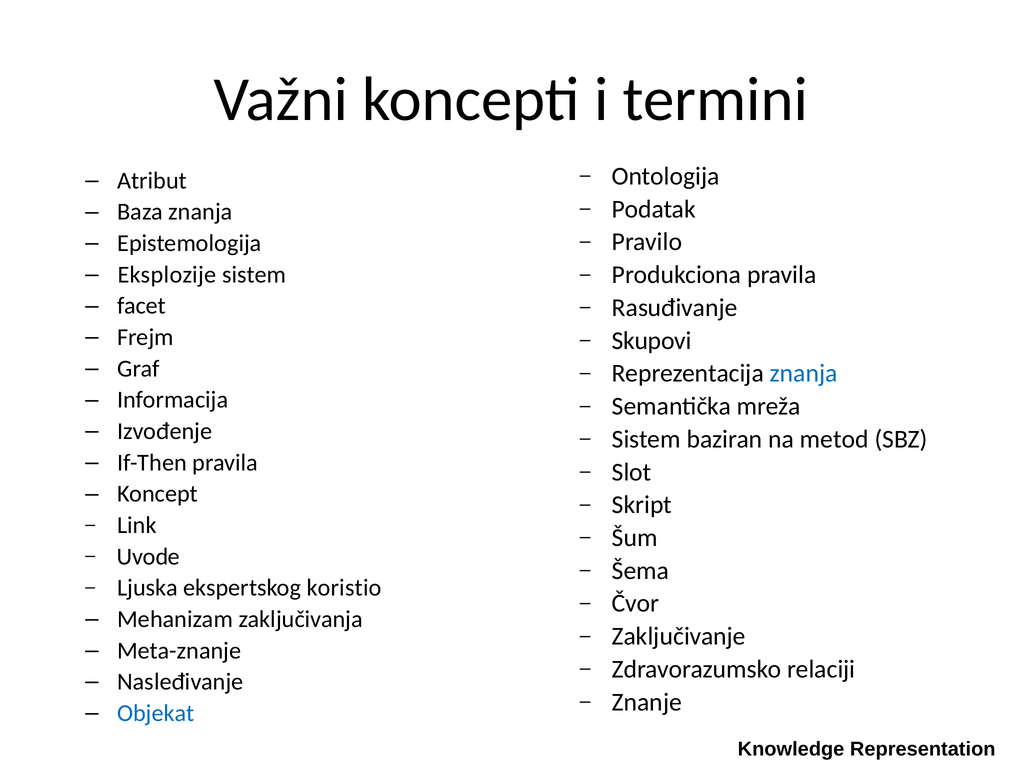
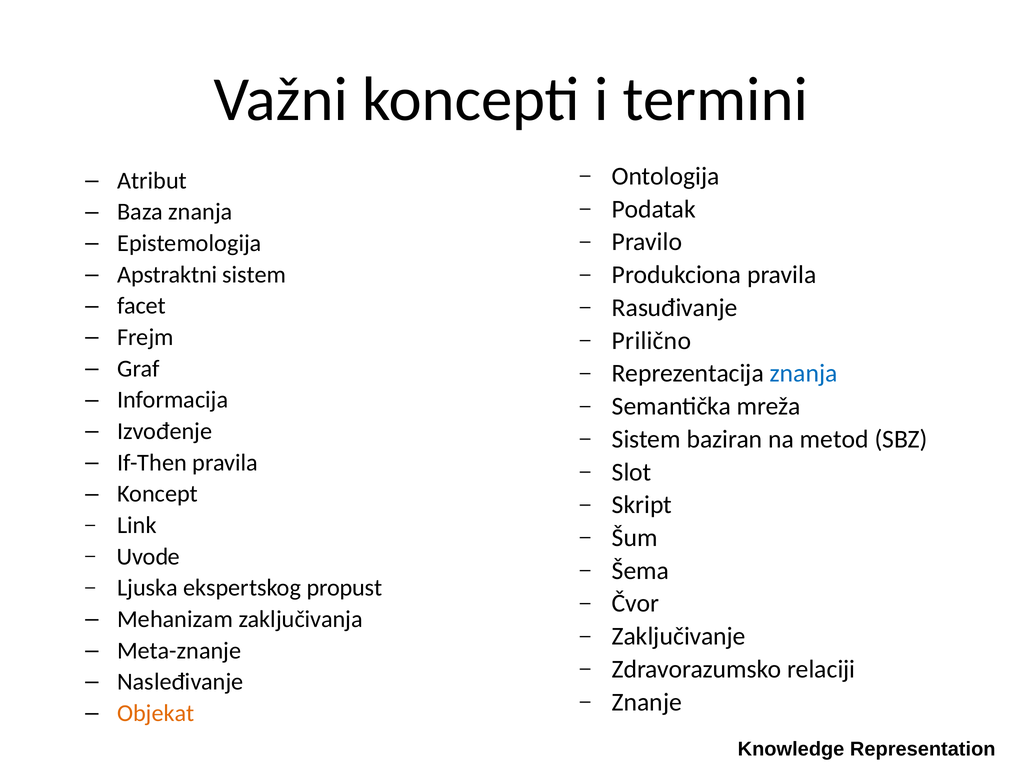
Eksplozije: Eksplozije -> Apstraktni
Skupovi: Skupovi -> Prilično
koristio: koristio -> propust
Objekat colour: blue -> orange
